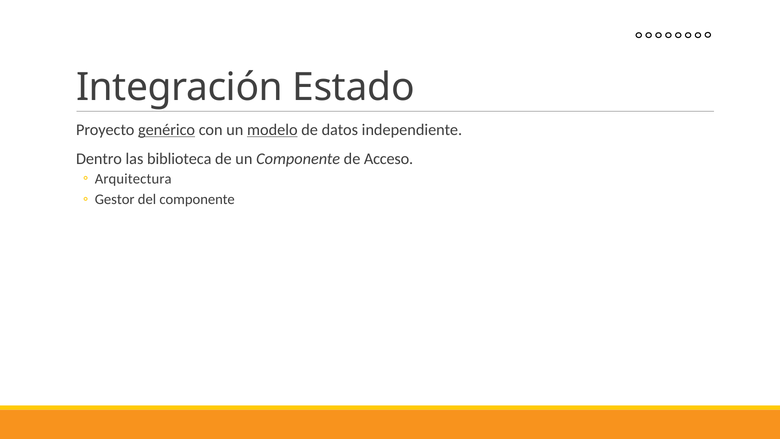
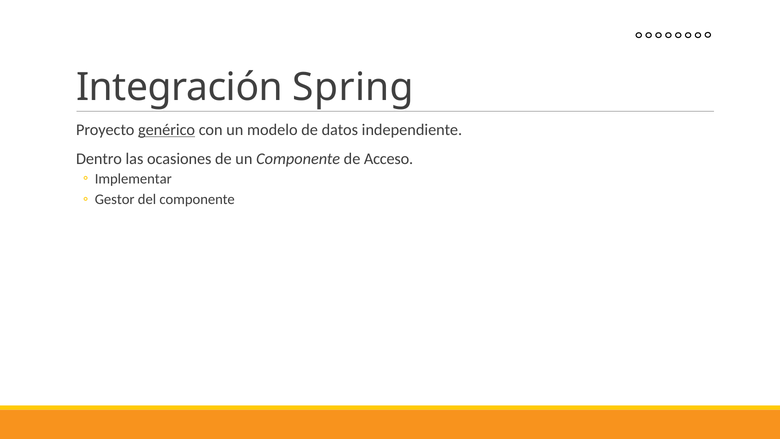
Estado: Estado -> Spring
modelo underline: present -> none
biblioteca: biblioteca -> ocasiones
Arquitectura: Arquitectura -> Implementar
